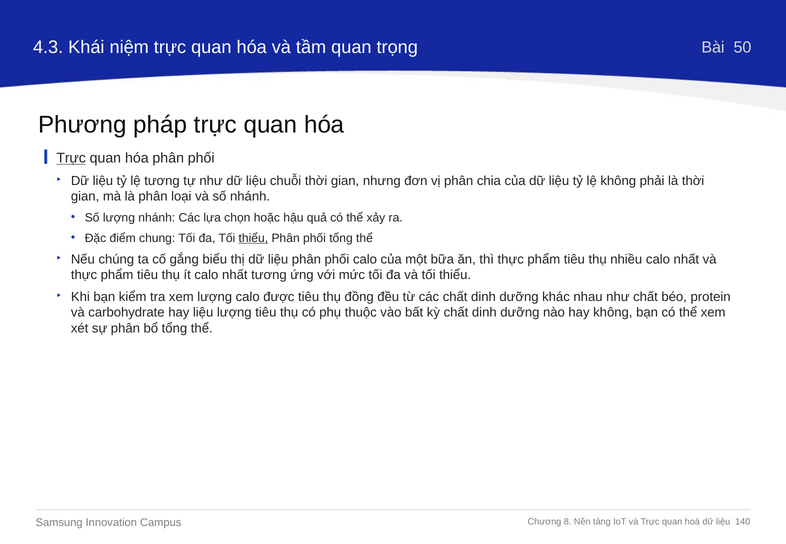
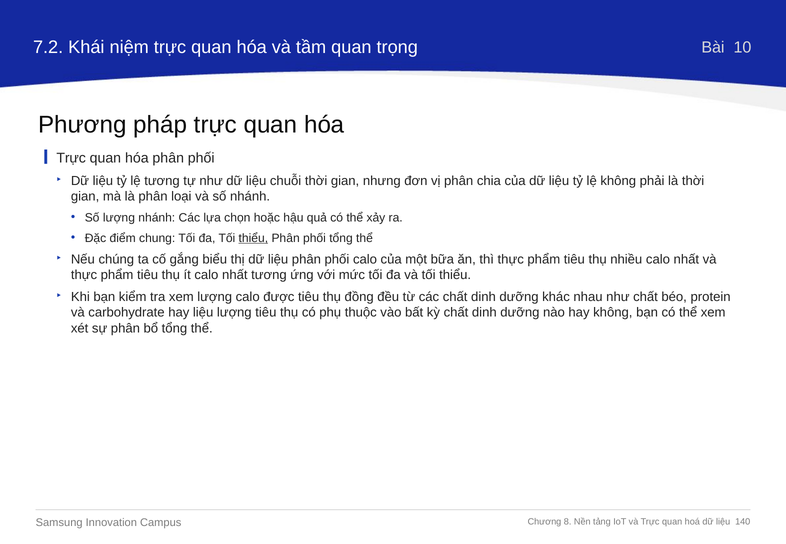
4.3: 4.3 -> 7.2
50: 50 -> 10
Trực at (71, 158) underline: present -> none
